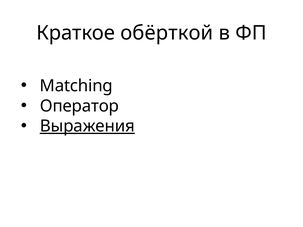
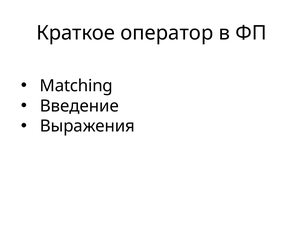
обёрткой: обёрткой -> оператор
Оператор: Оператор -> Введение
Выражения underline: present -> none
